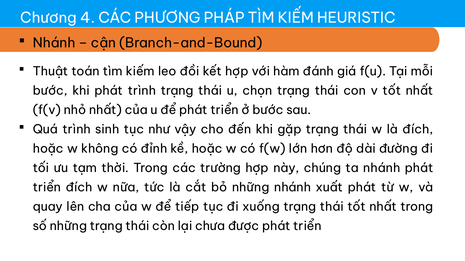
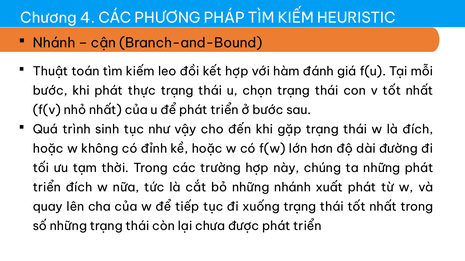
phát trình: trình -> thực
ta nhánh: nhánh -> những
